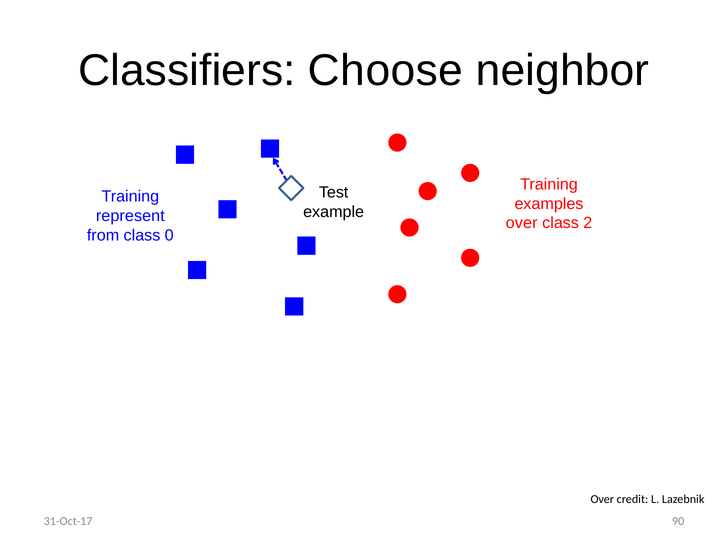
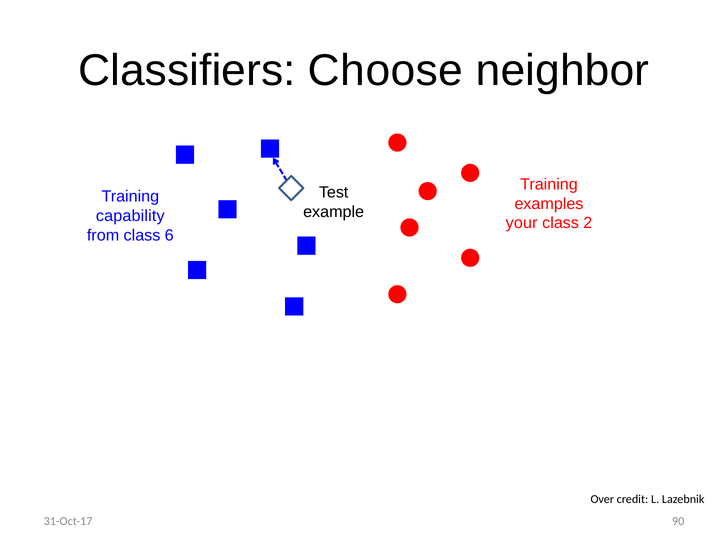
represent: represent -> capability
over at (522, 223): over -> your
0: 0 -> 6
